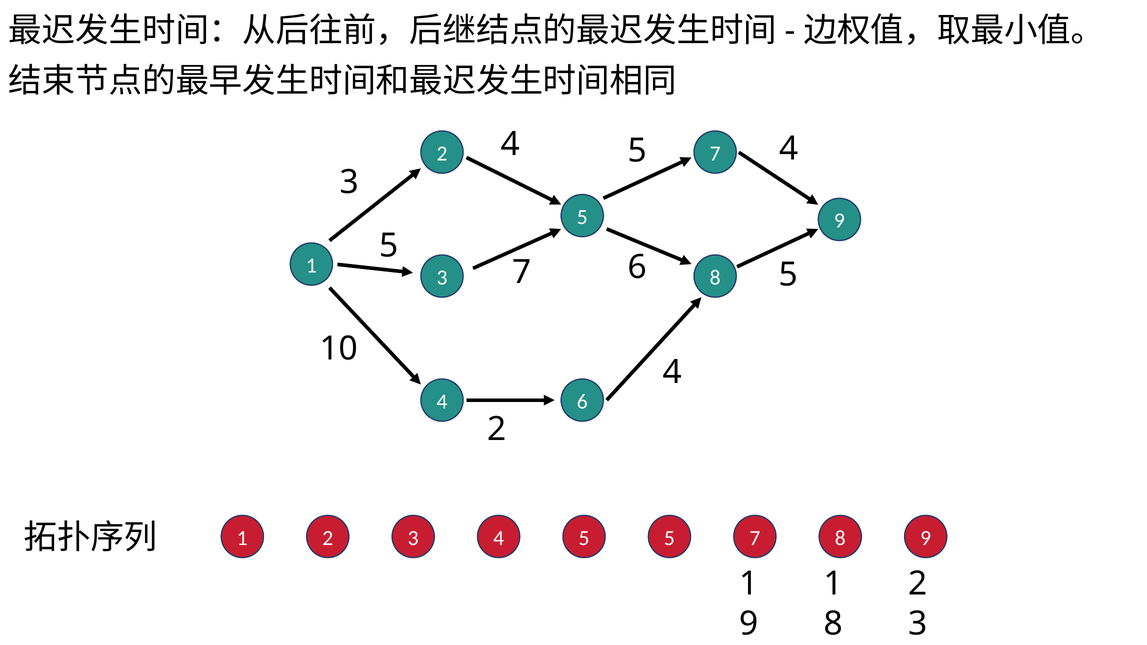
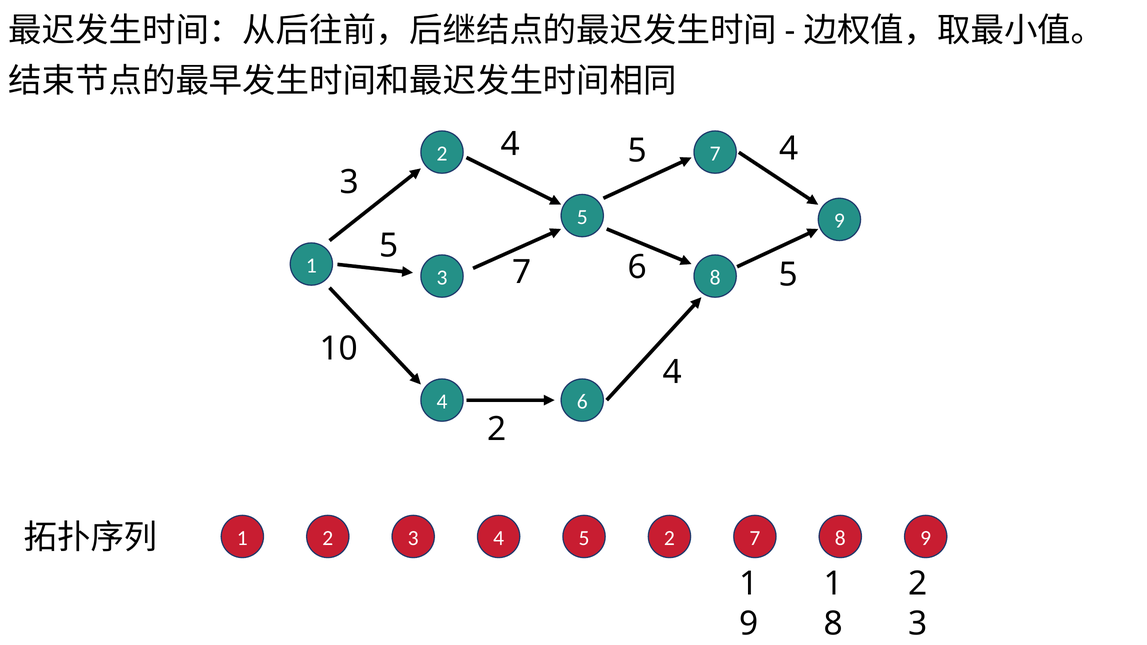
5 5: 5 -> 2
